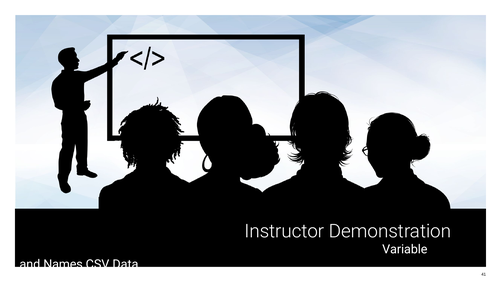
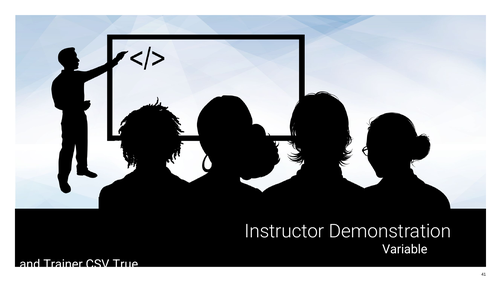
Names: Names -> Trainer
Data: Data -> True
